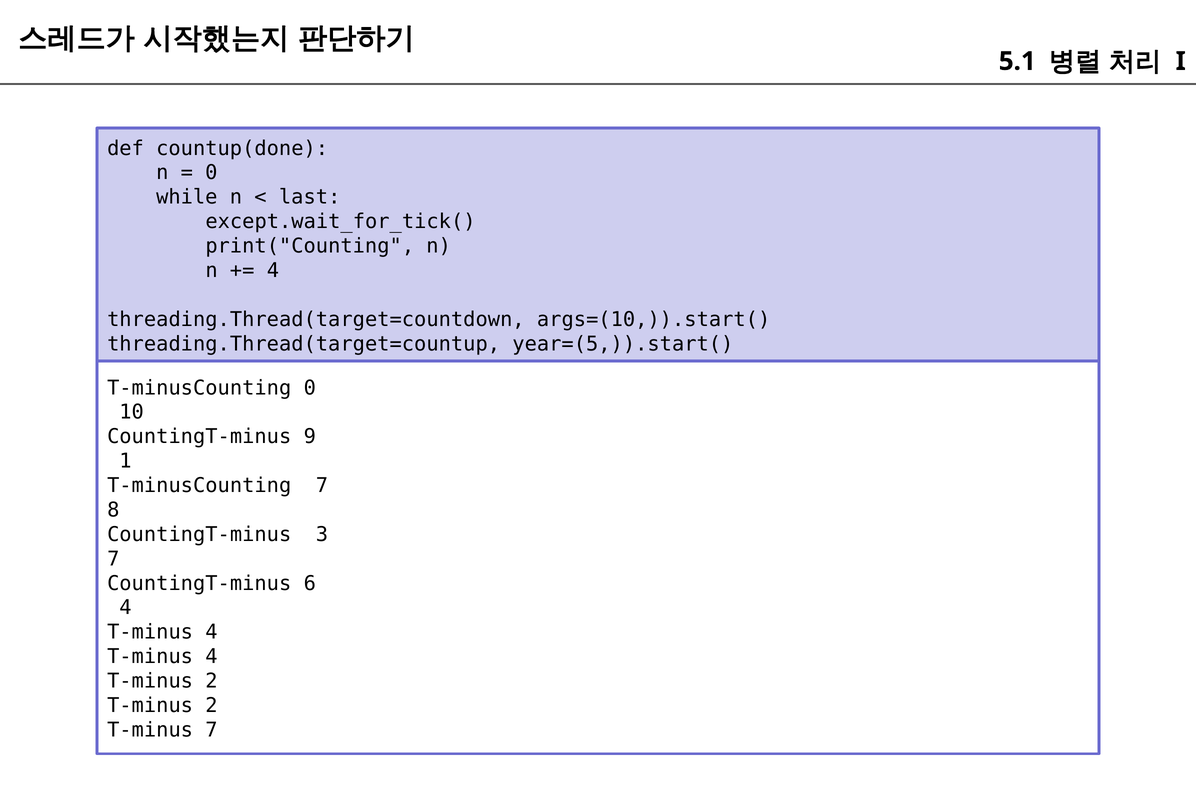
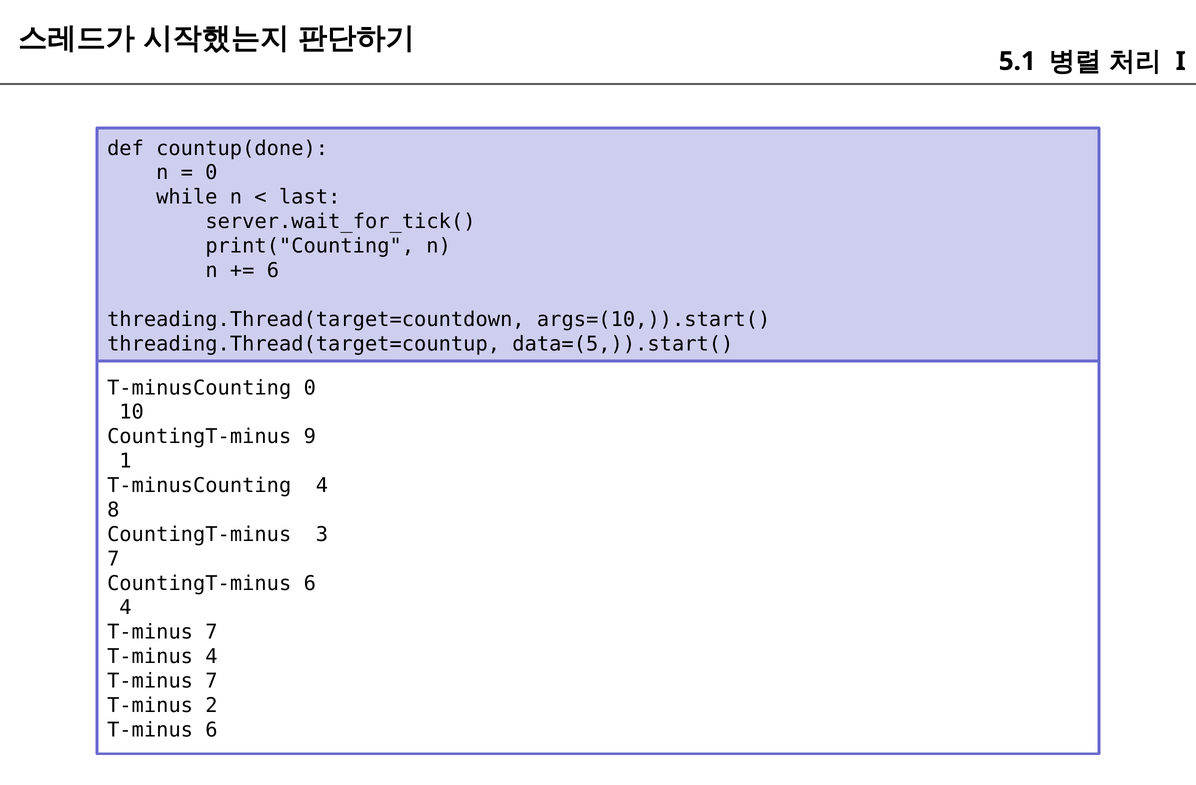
except.wait_for_tick(: except.wait_for_tick( -> server.wait_for_tick(
4 at (273, 271): 4 -> 6
year=(5,)).start(: year=(5,)).start( -> data=(5,)).start(
T-minusCounting 7: 7 -> 4
4 at (211, 633): 4 -> 7
2 at (211, 682): 2 -> 7
T-minus 7: 7 -> 6
